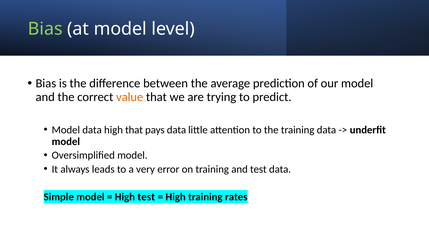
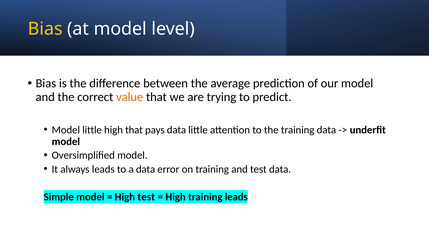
Bias at (45, 29) colour: light green -> yellow
Model data: data -> little
a very: very -> data
training rates: rates -> leads
